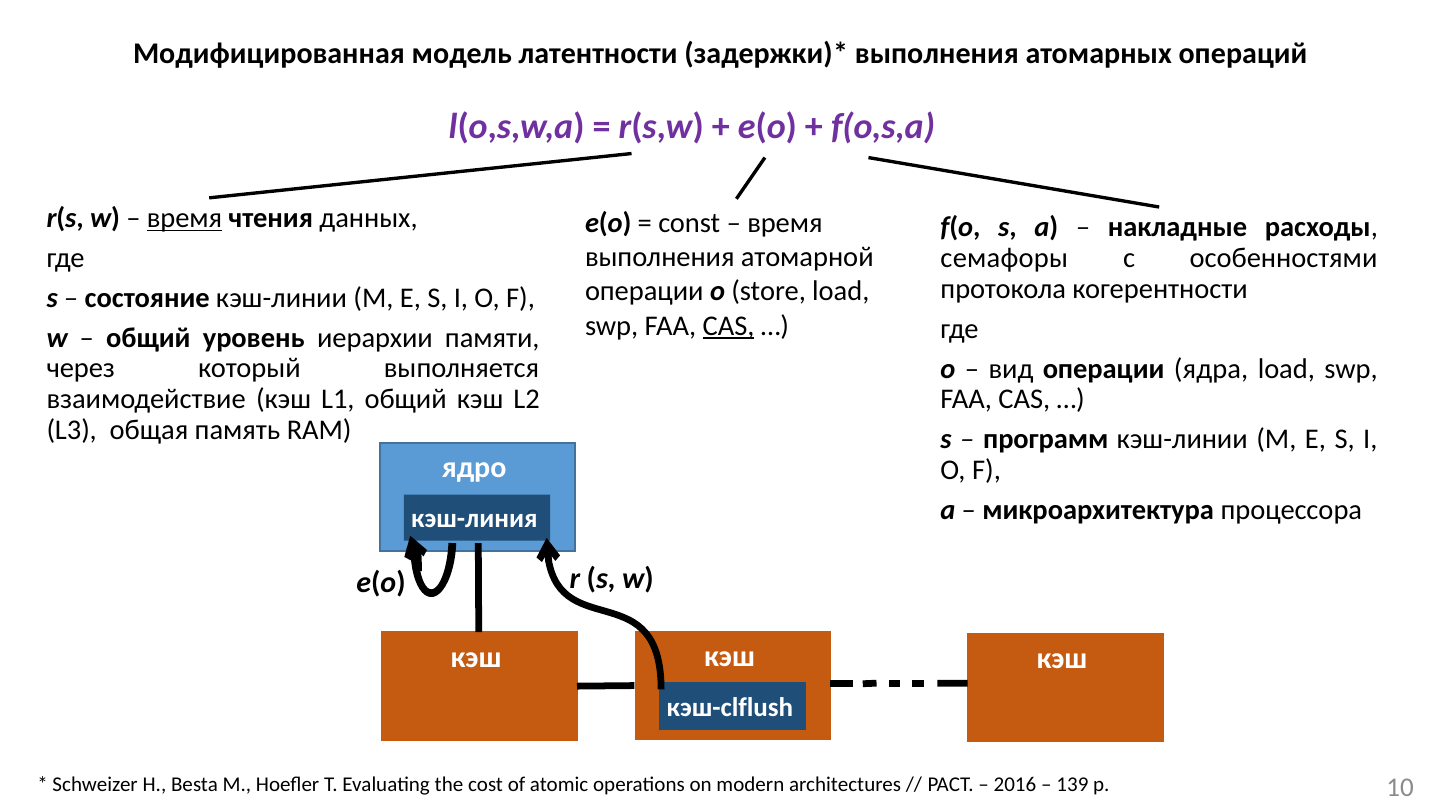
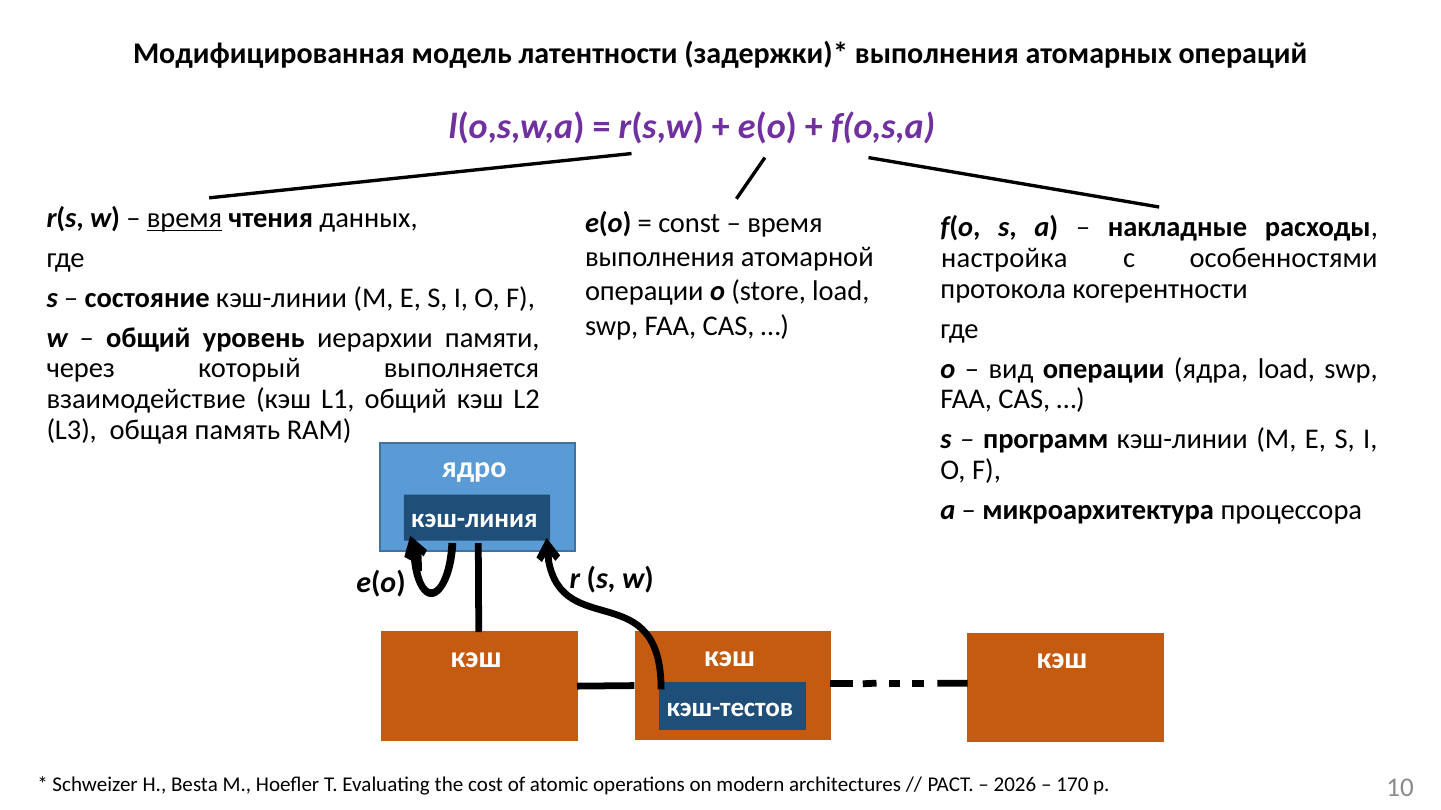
семафоры: семафоры -> настройка
CAS at (729, 326) underline: present -> none
кэш-clflush: кэш-clflush -> кэш-тестов
2016: 2016 -> 2026
139: 139 -> 170
